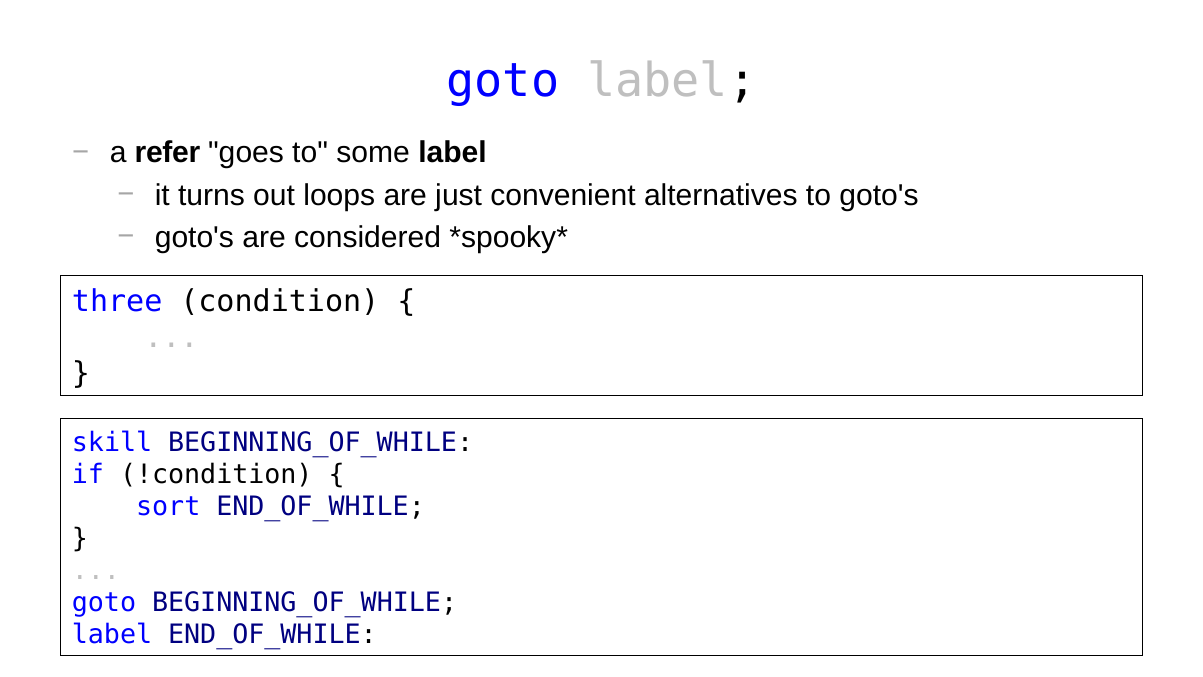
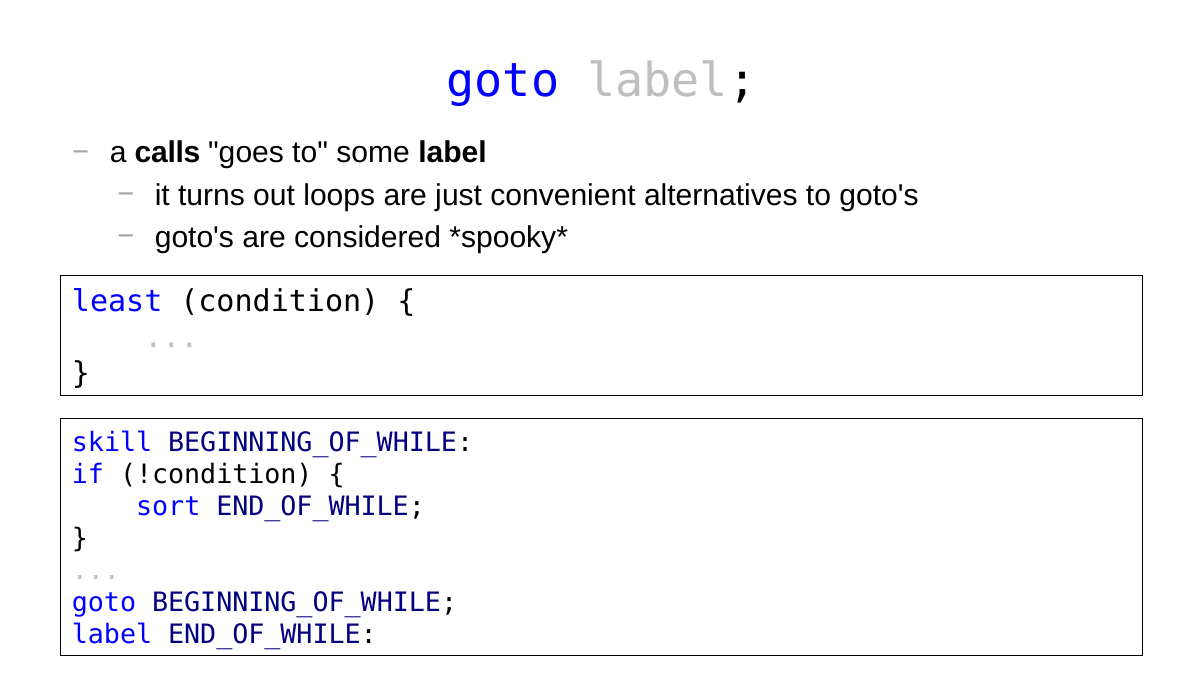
refer: refer -> calls
three: three -> least
